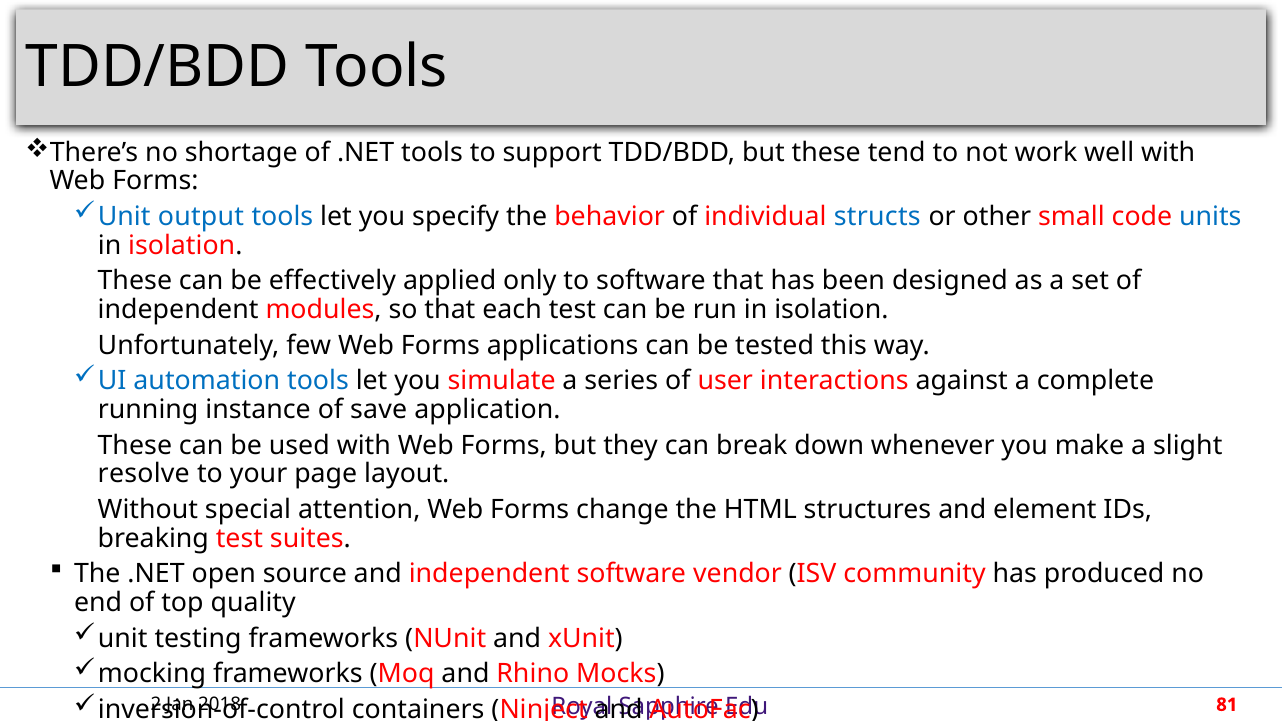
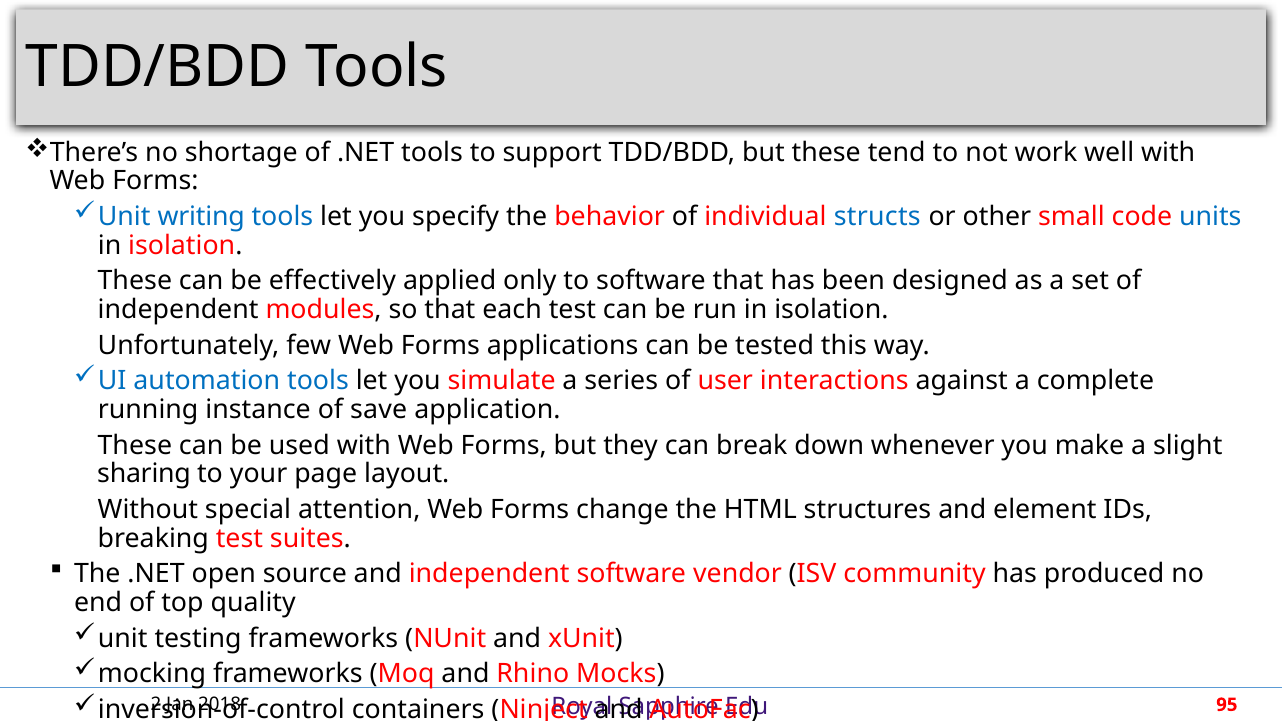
output: output -> writing
resolve: resolve -> sharing
81: 81 -> 95
